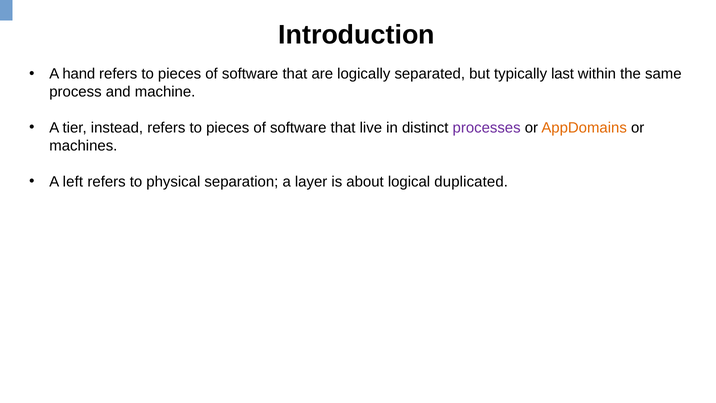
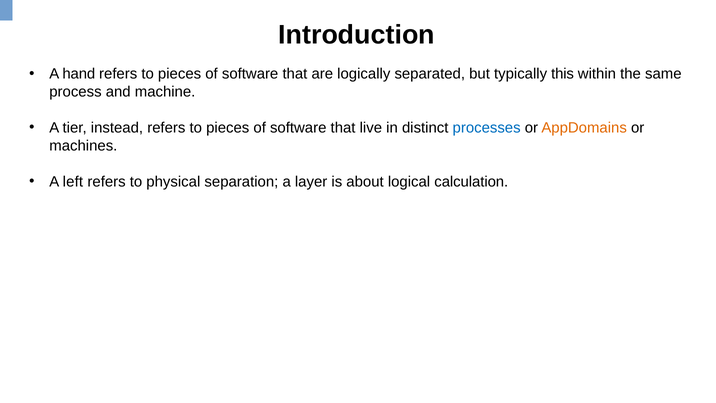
last: last -> this
processes colour: purple -> blue
duplicated: duplicated -> calculation
